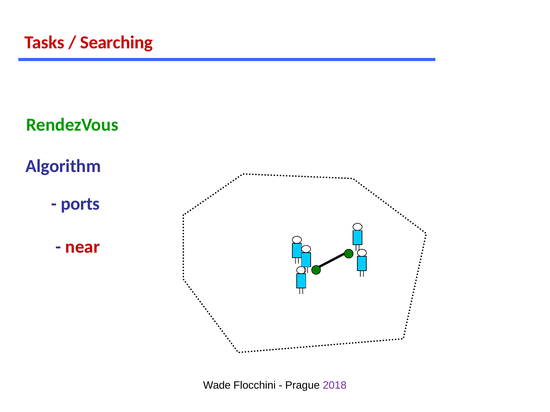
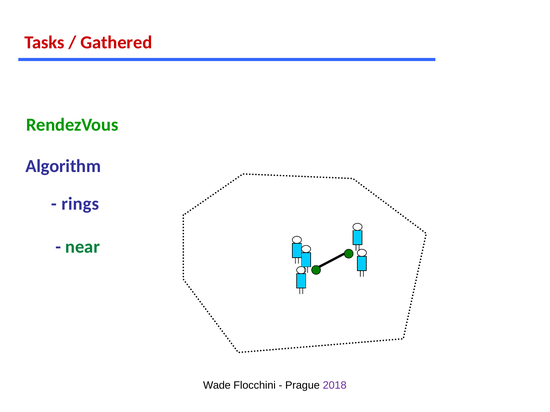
Searching: Searching -> Gathered
ports: ports -> rings
near colour: red -> green
